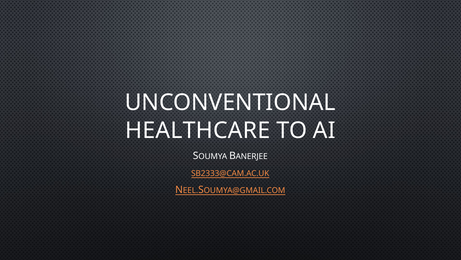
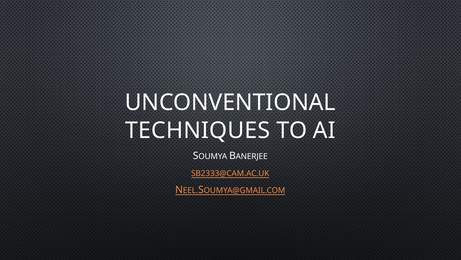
HEALTHCARE: HEALTHCARE -> TECHNIQUES
